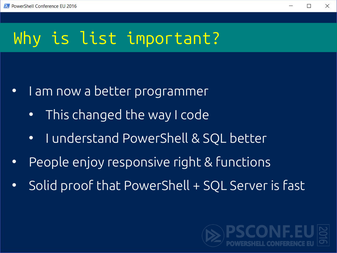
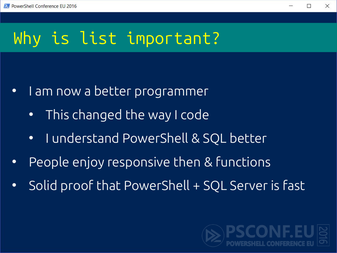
right: right -> then
